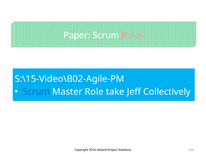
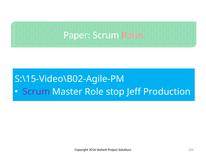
Scrum at (36, 92) colour: blue -> purple
take: take -> stop
Collectively: Collectively -> Production
